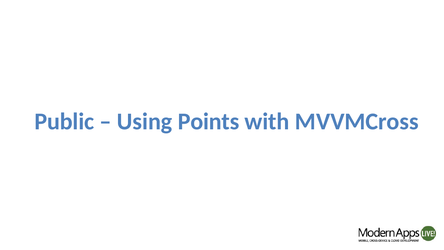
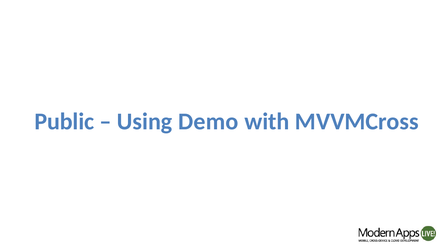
Points: Points -> Demo
